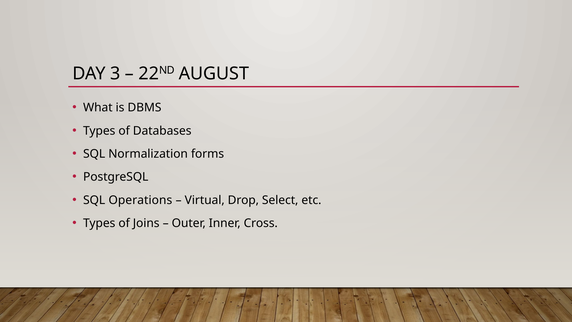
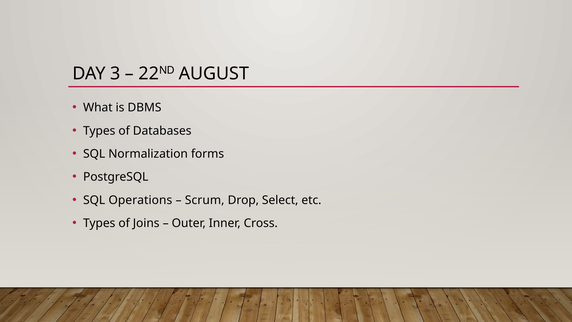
Virtual: Virtual -> Scrum
